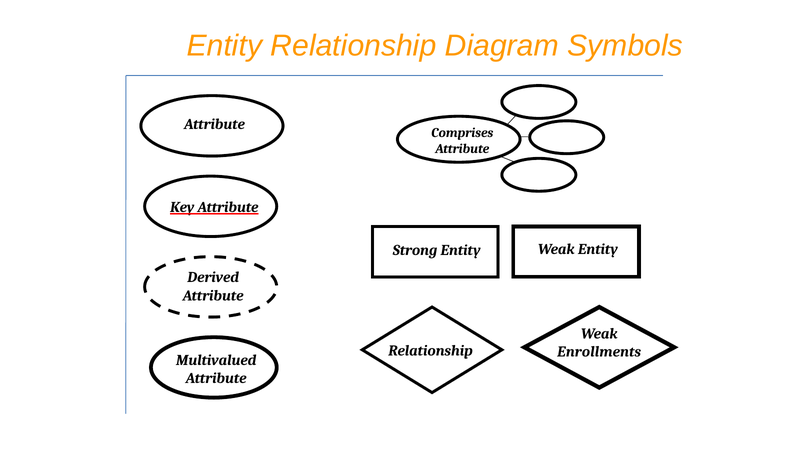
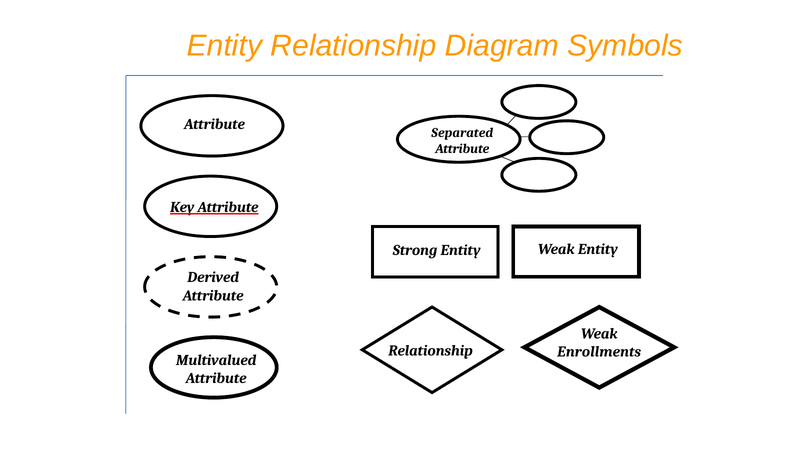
Comprises: Comprises -> Separated
